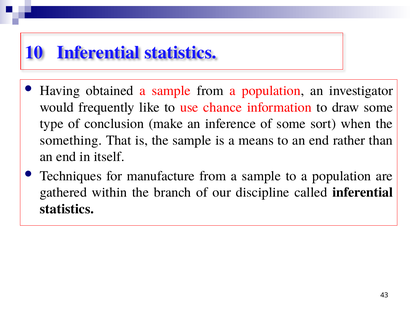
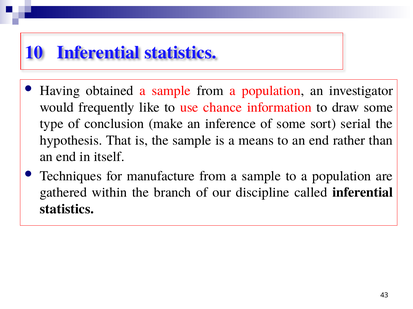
when: when -> serial
something: something -> hypothesis
